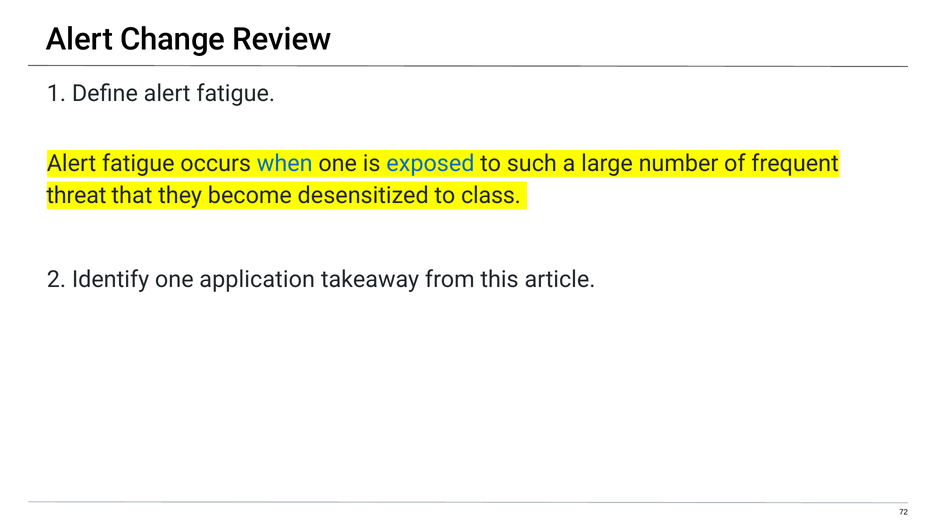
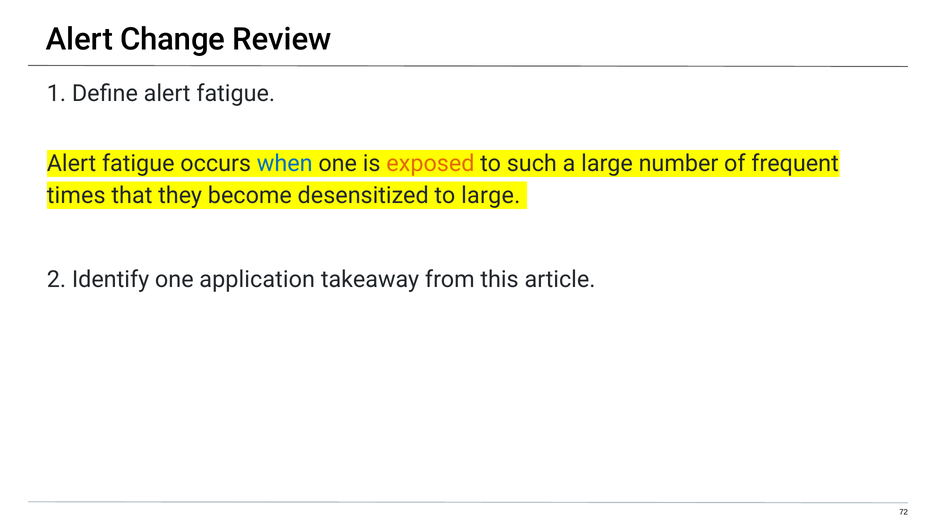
exposed colour: blue -> orange
threat: threat -> times
to class: class -> large
